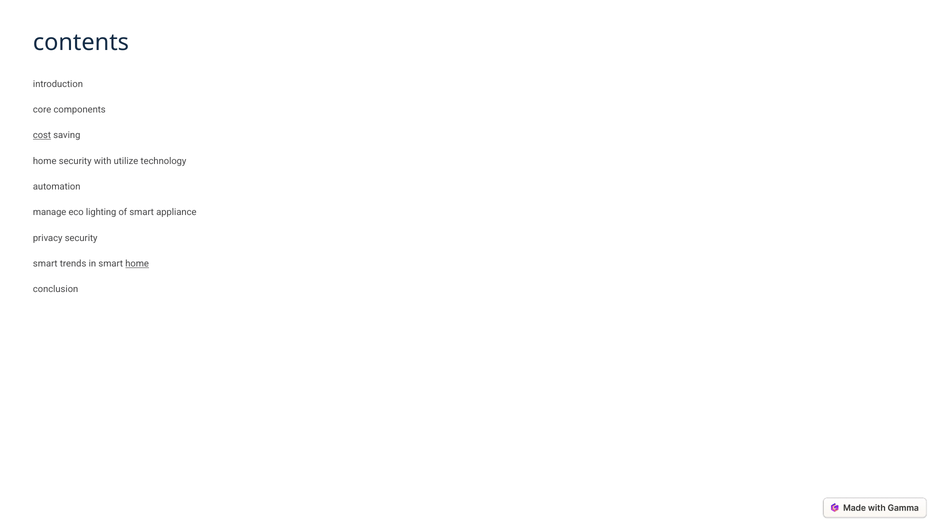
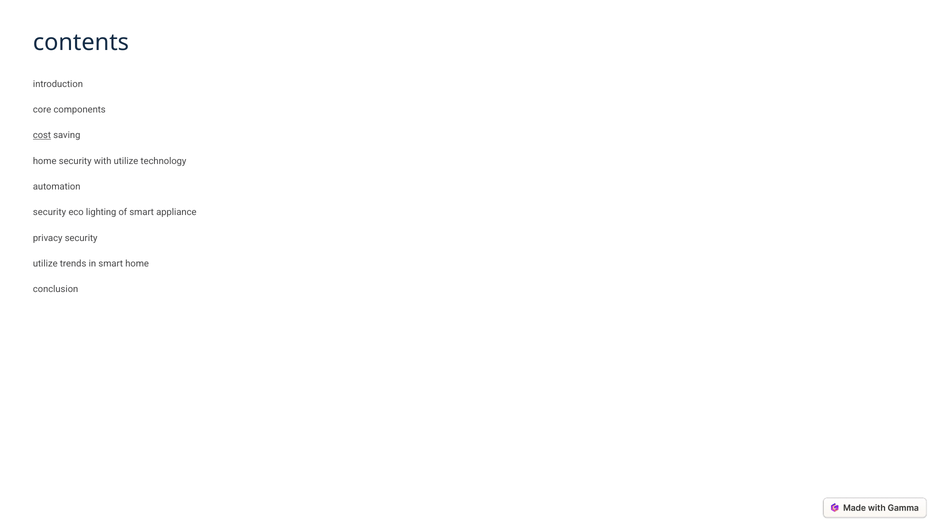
manage at (50, 212): manage -> security
smart at (45, 264): smart -> utilize
home at (137, 264) underline: present -> none
